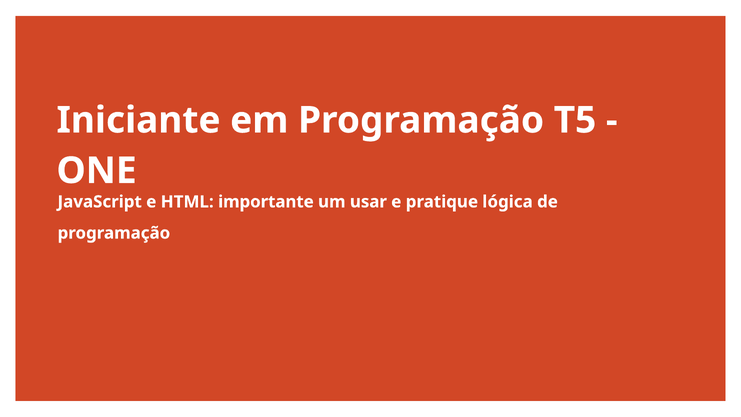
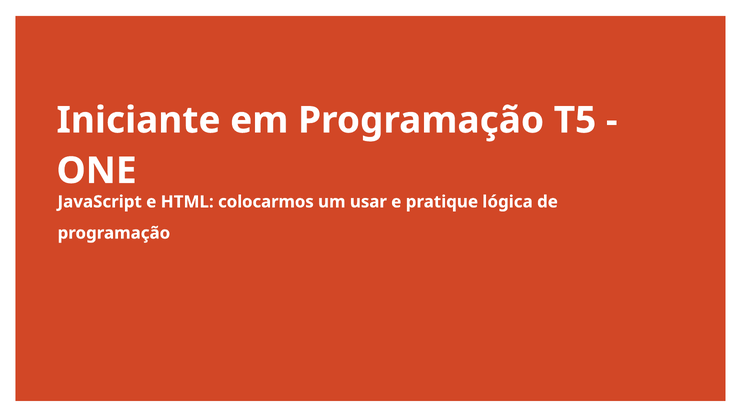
importante: importante -> colocarmos
